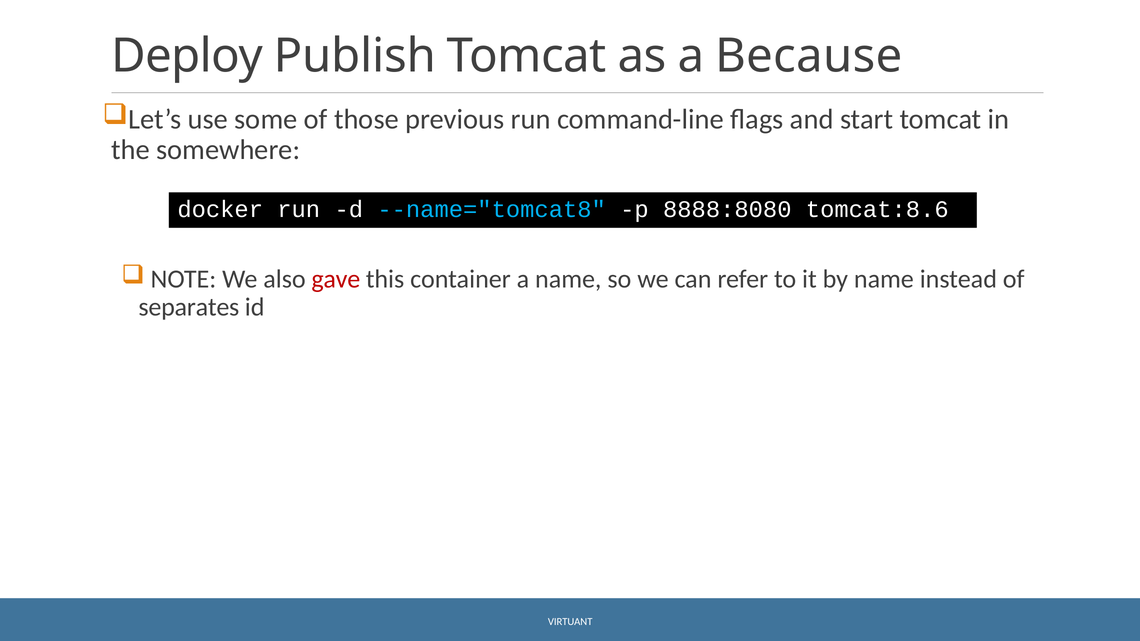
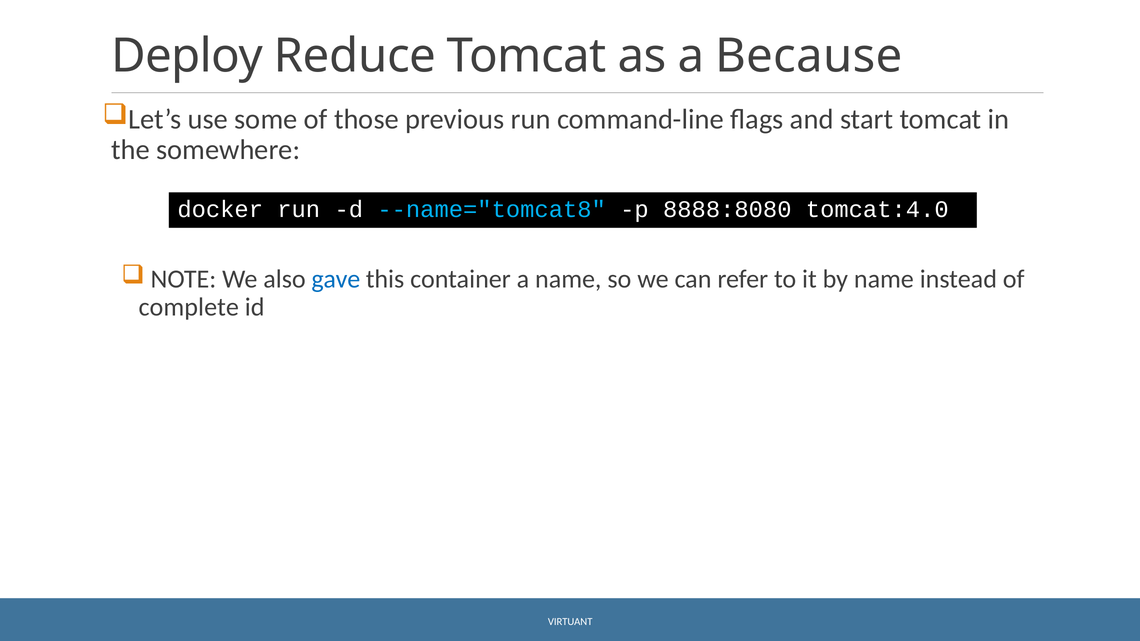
Publish: Publish -> Reduce
tomcat:8.6: tomcat:8.6 -> tomcat:4.0
gave colour: red -> blue
separates: separates -> complete
